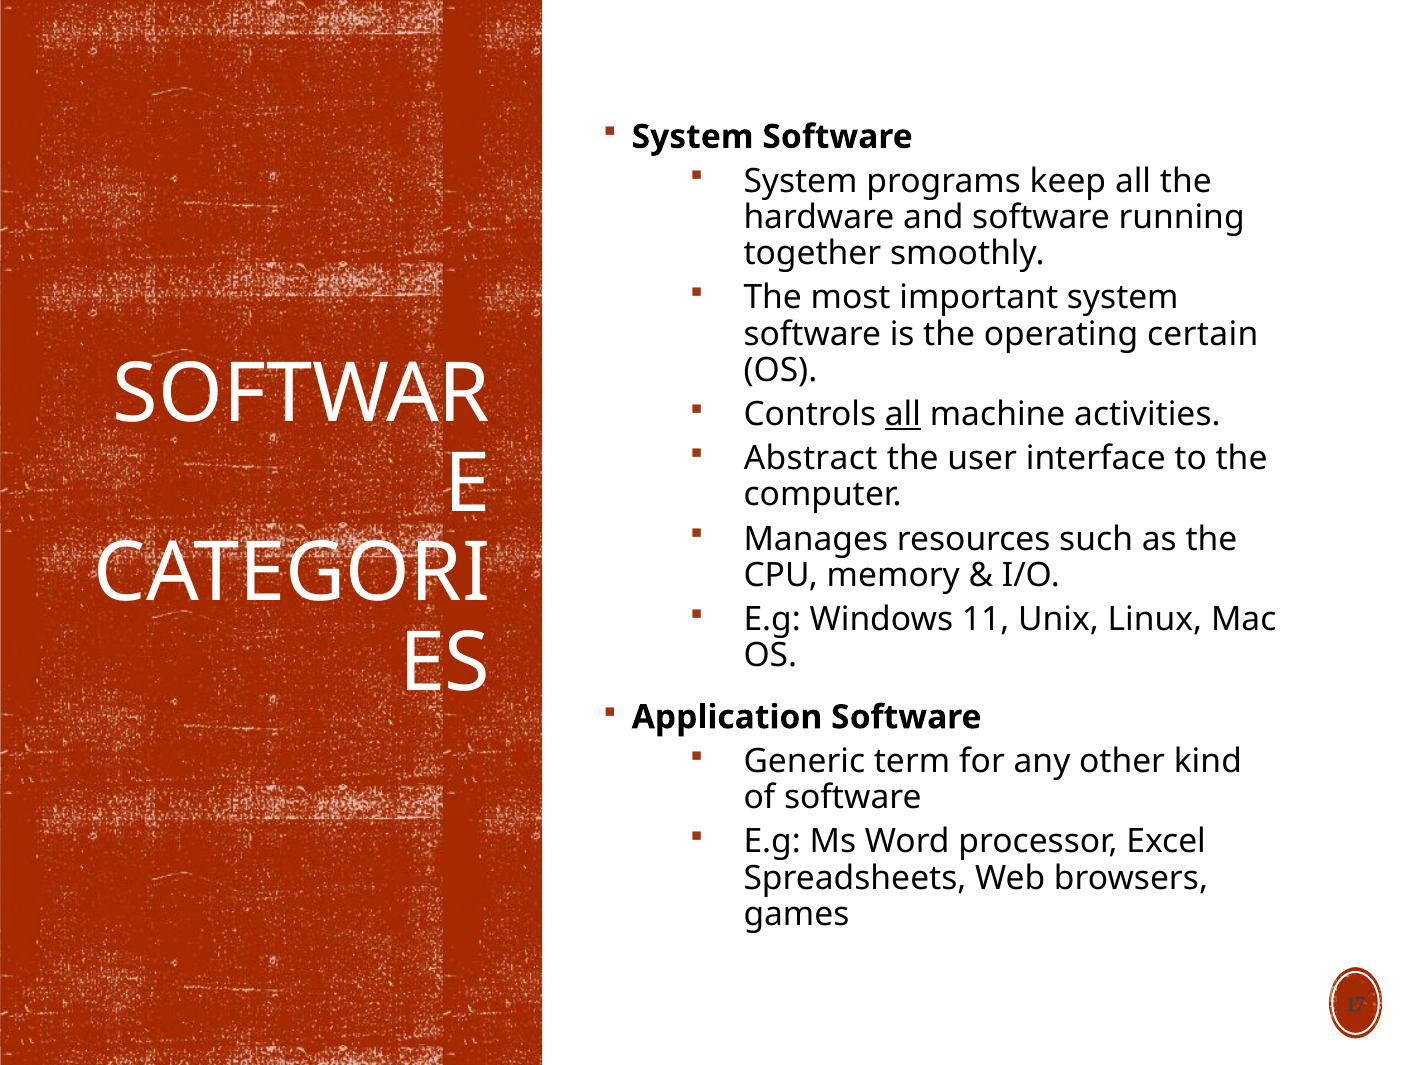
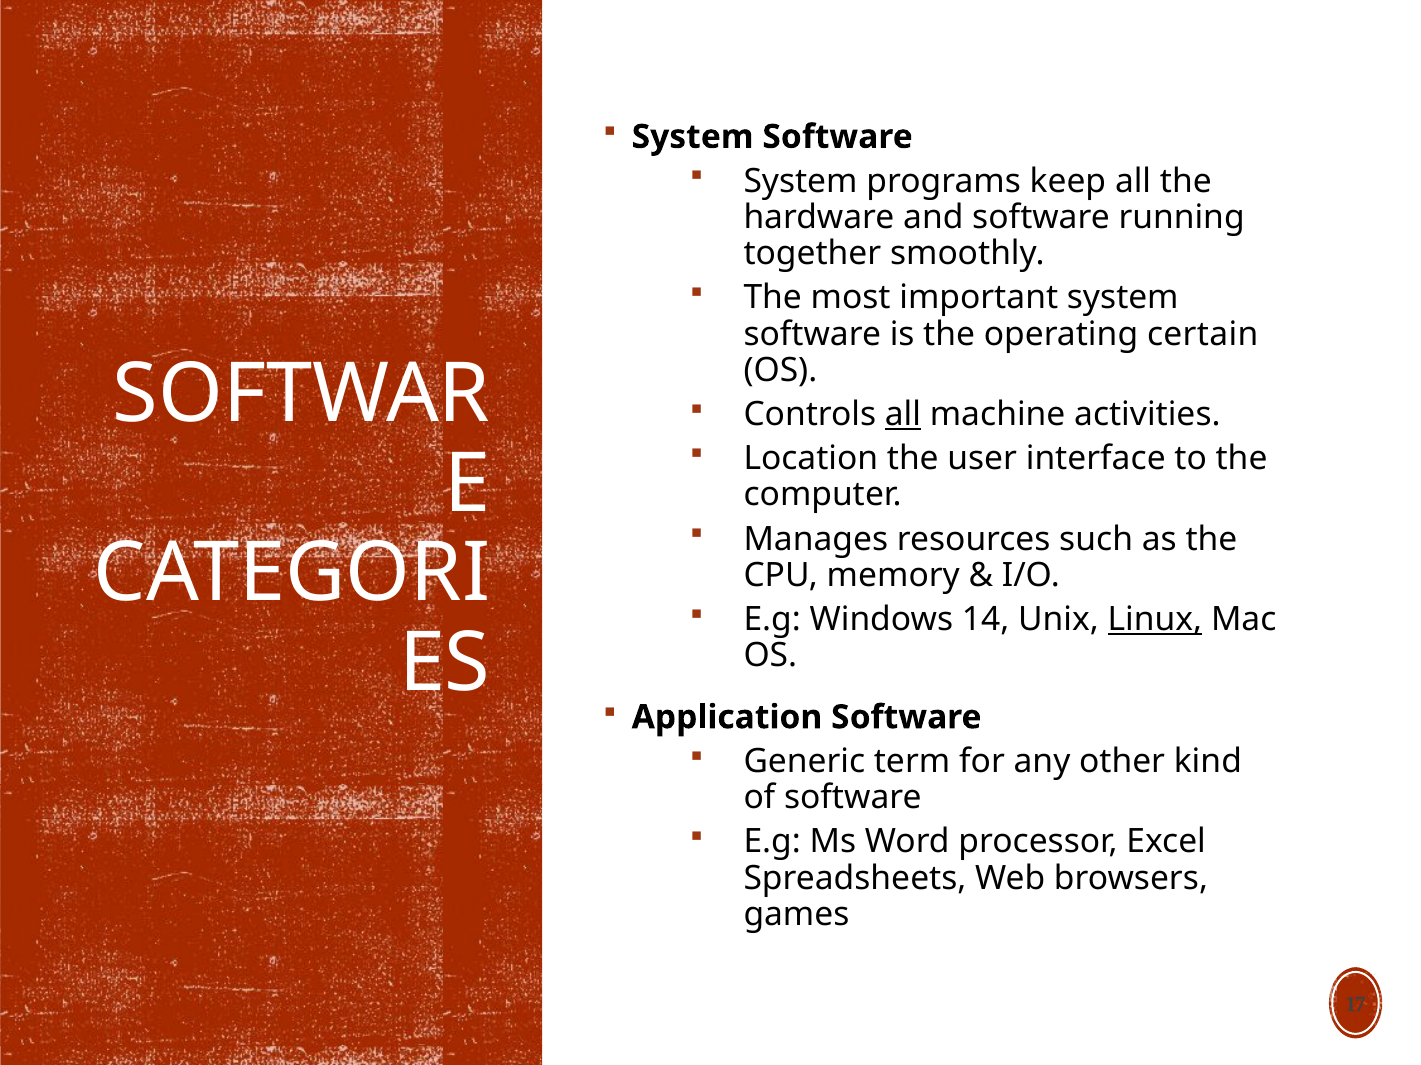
Abstract: Abstract -> Location
11: 11 -> 14
Linux underline: none -> present
